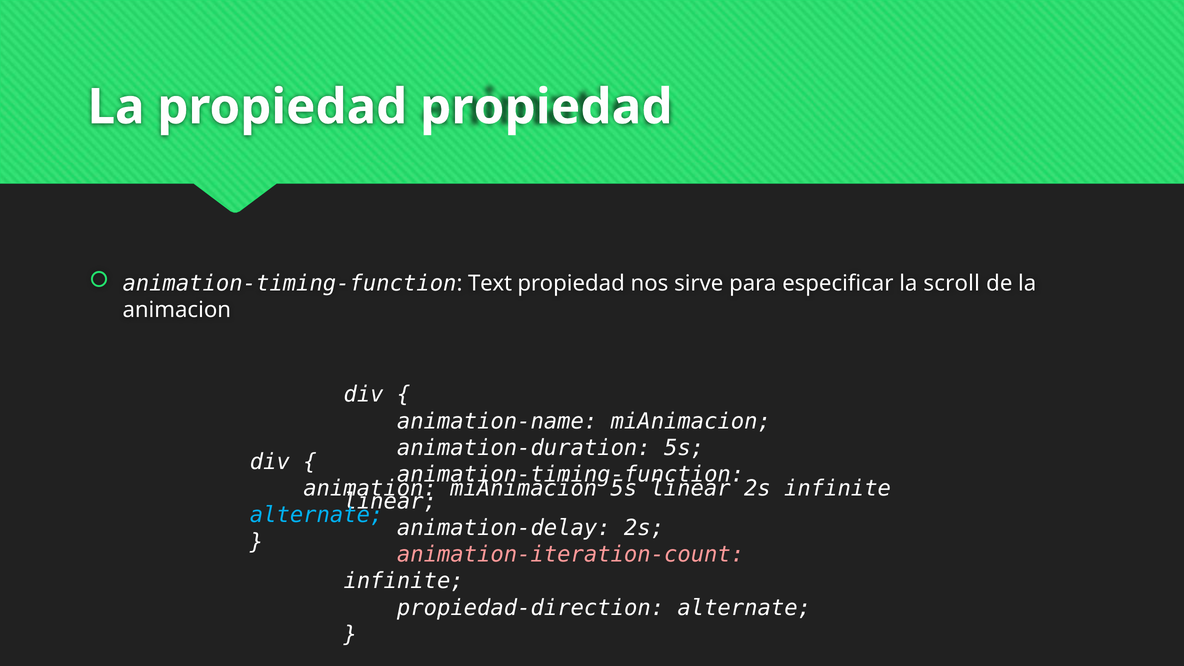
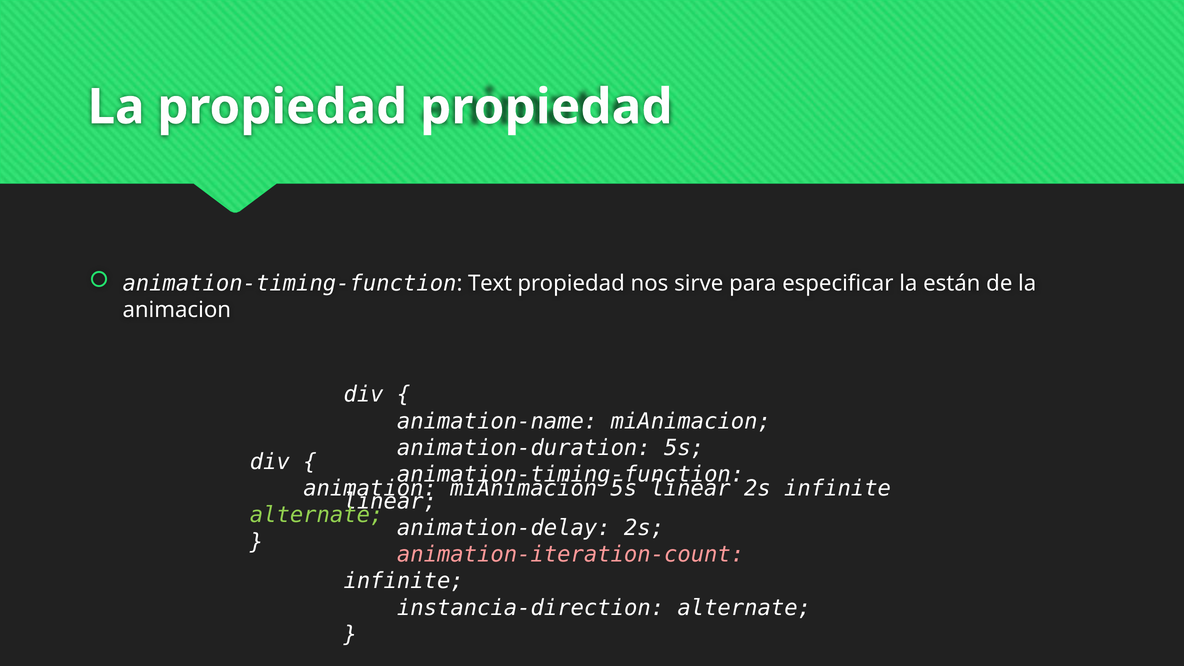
scroll: scroll -> están
alternate at (317, 515) colour: light blue -> light green
propiedad-direction: propiedad-direction -> instancia-direction
